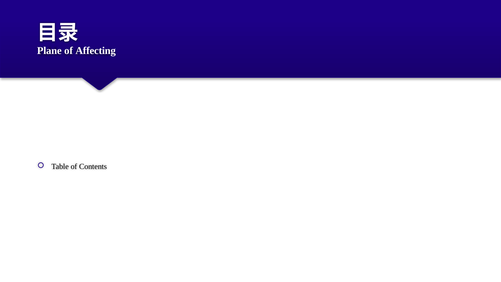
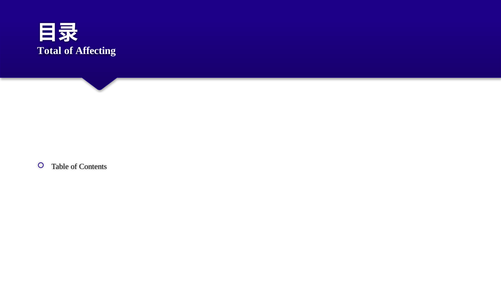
Plane: Plane -> Total
